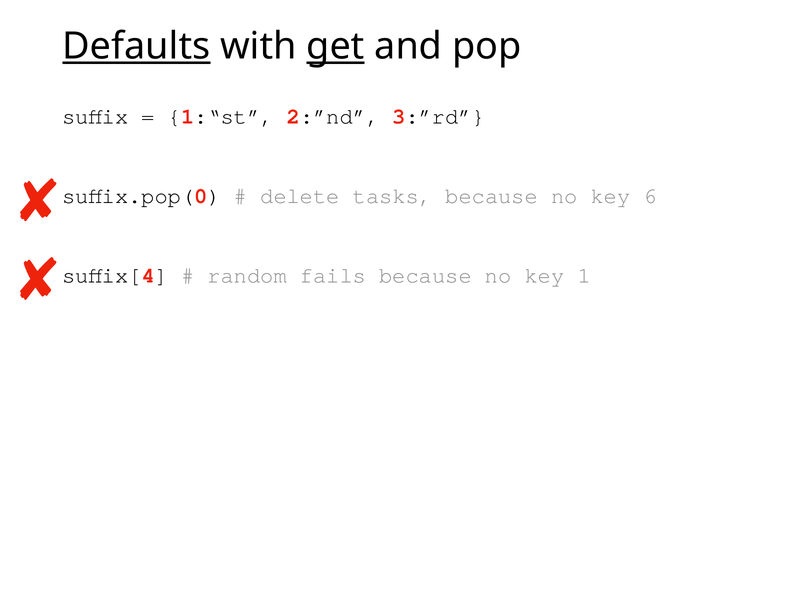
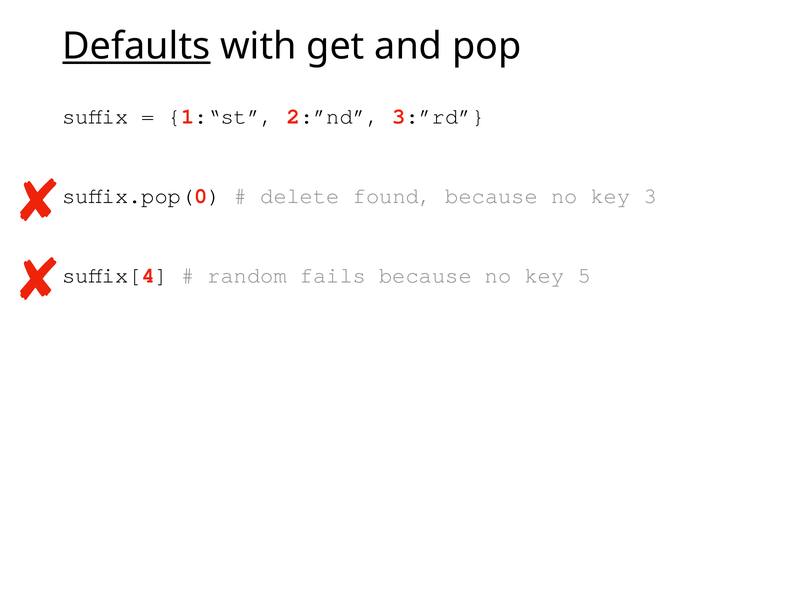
get underline: present -> none
tasks: tasks -> found
6: 6 -> 3
1: 1 -> 5
